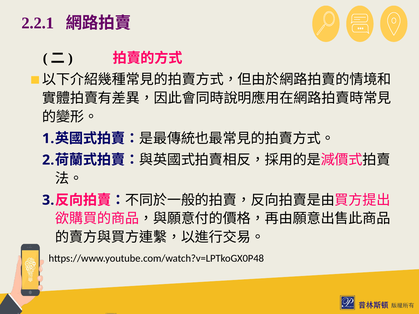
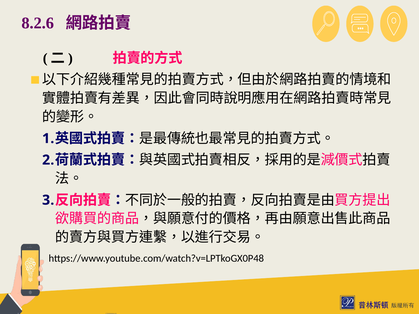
2.2.1: 2.2.1 -> 8.2.6
